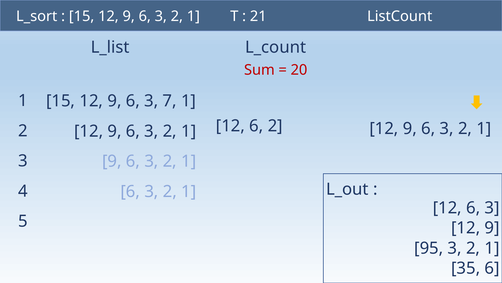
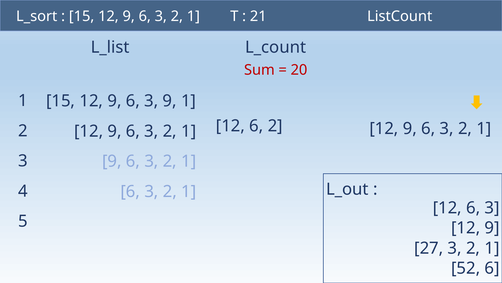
3 7: 7 -> 9
95: 95 -> 27
35: 35 -> 52
